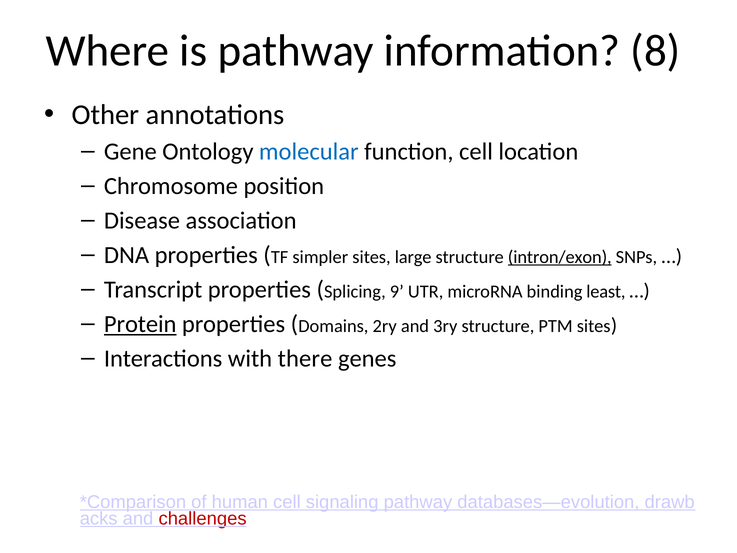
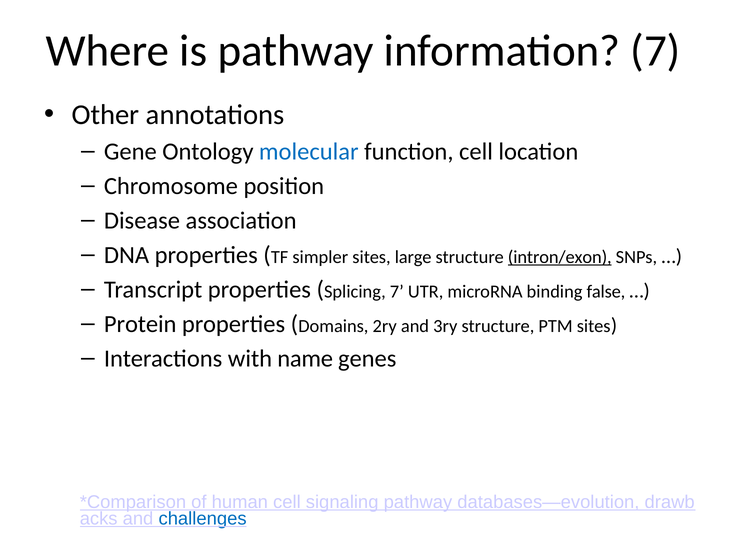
information 8: 8 -> 7
Splicing 9: 9 -> 7
least: least -> false
Protein underline: present -> none
there: there -> name
challenges colour: red -> blue
